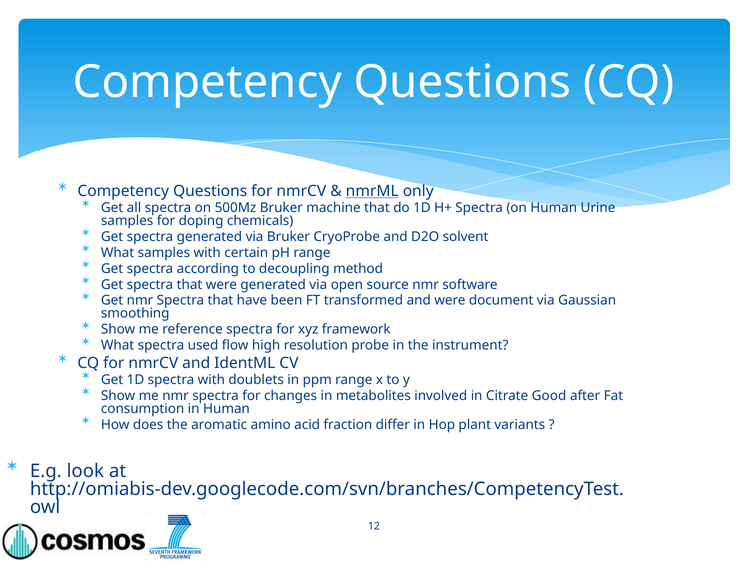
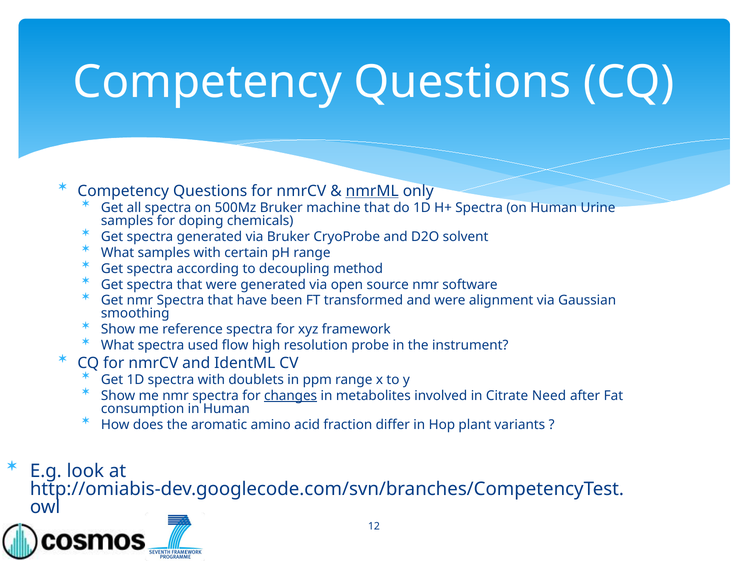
document: document -> alignment
changes underline: none -> present
Good: Good -> Need
